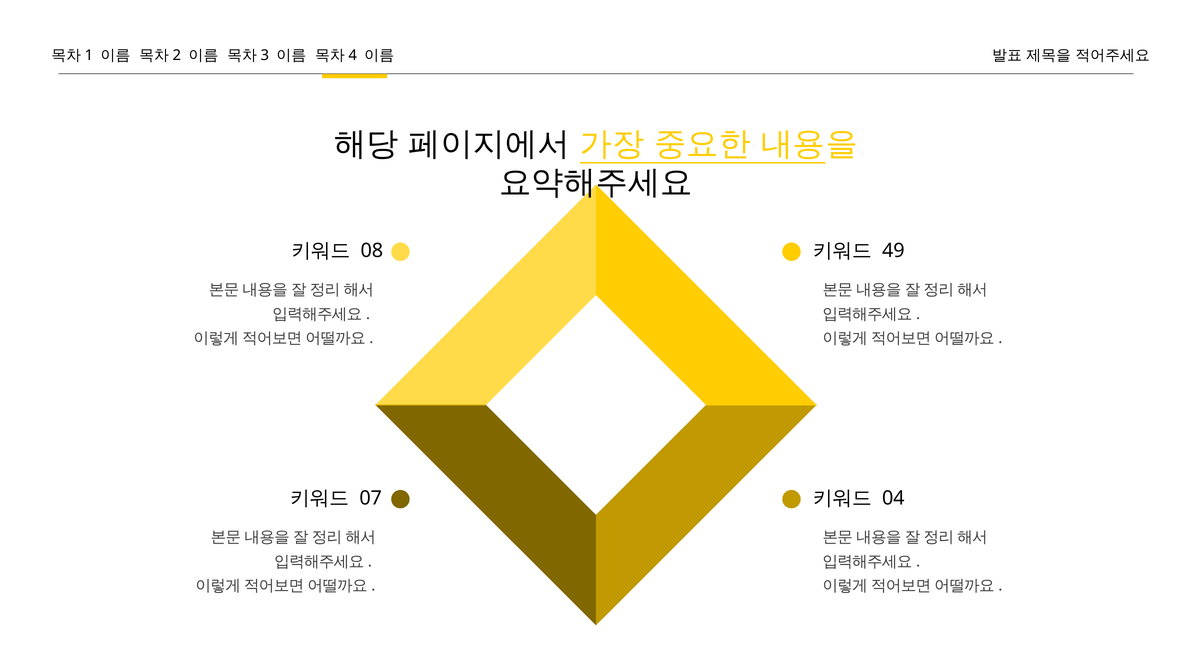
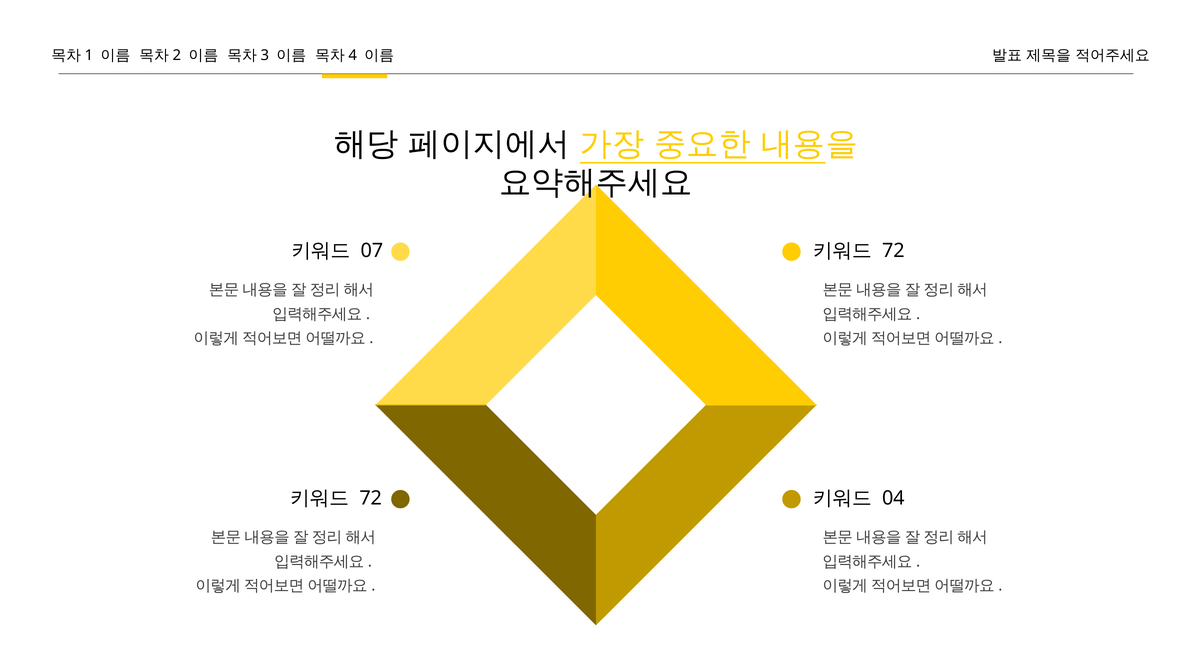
08: 08 -> 07
49 at (893, 251): 49 -> 72
07 at (371, 498): 07 -> 72
